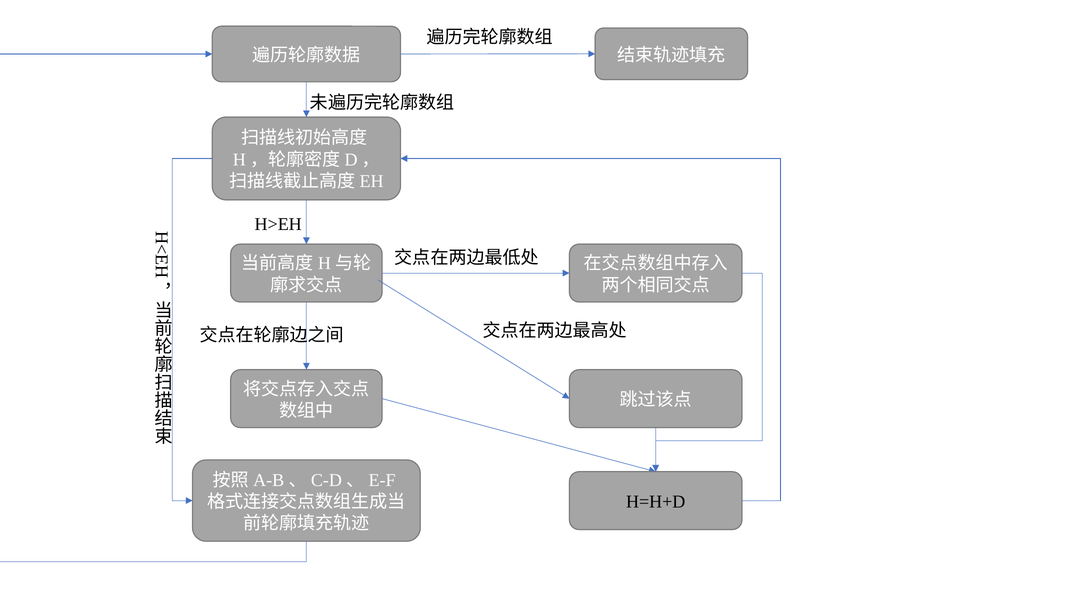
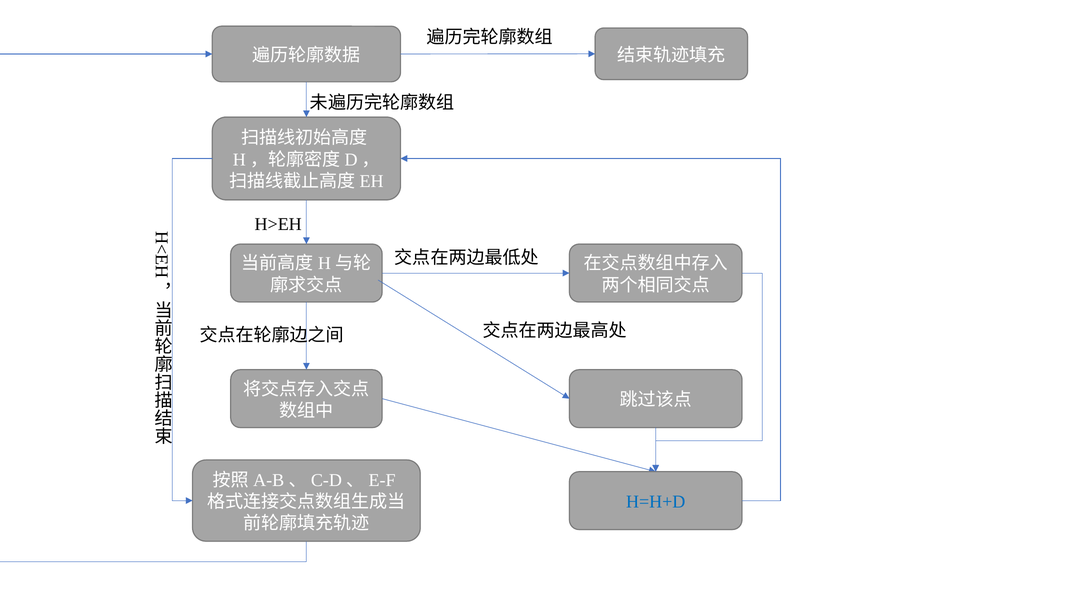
H=H+D colour: black -> blue
